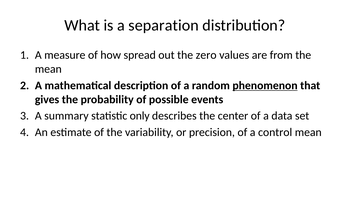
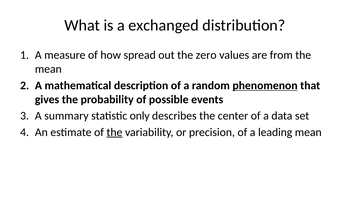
separation: separation -> exchanged
the at (114, 132) underline: none -> present
control: control -> leading
